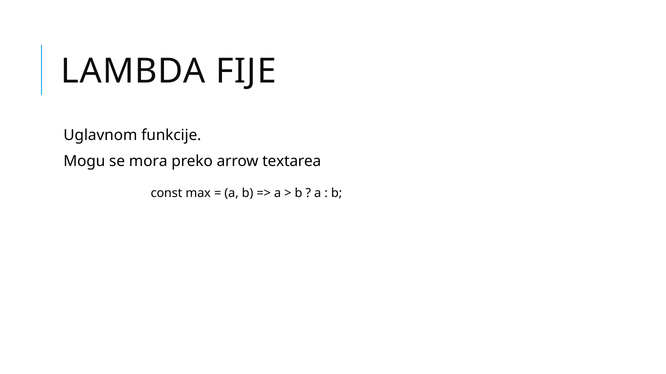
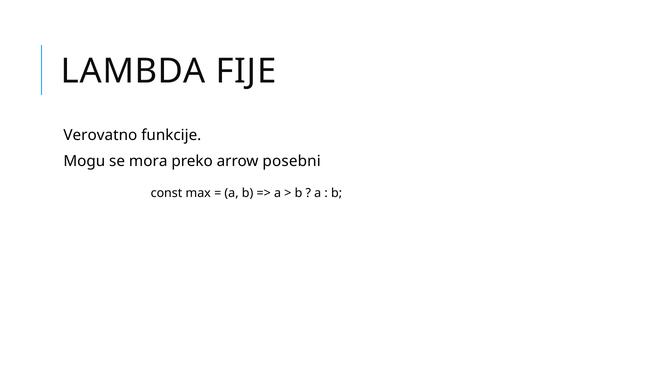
Uglavnom: Uglavnom -> Verovatno
textarea: textarea -> posebni
